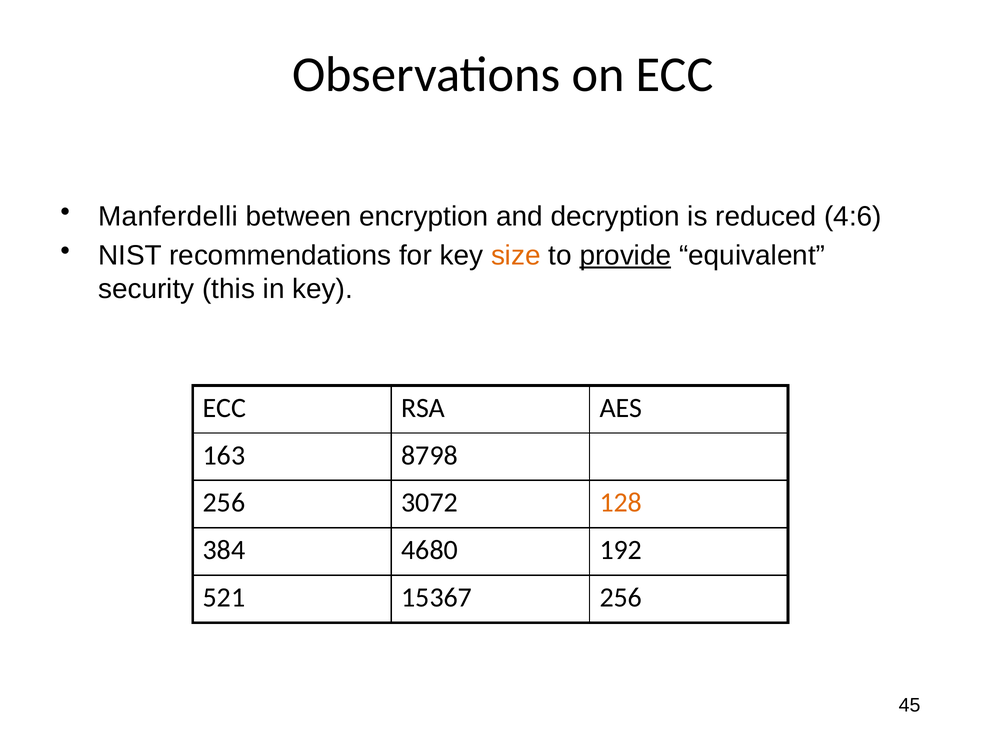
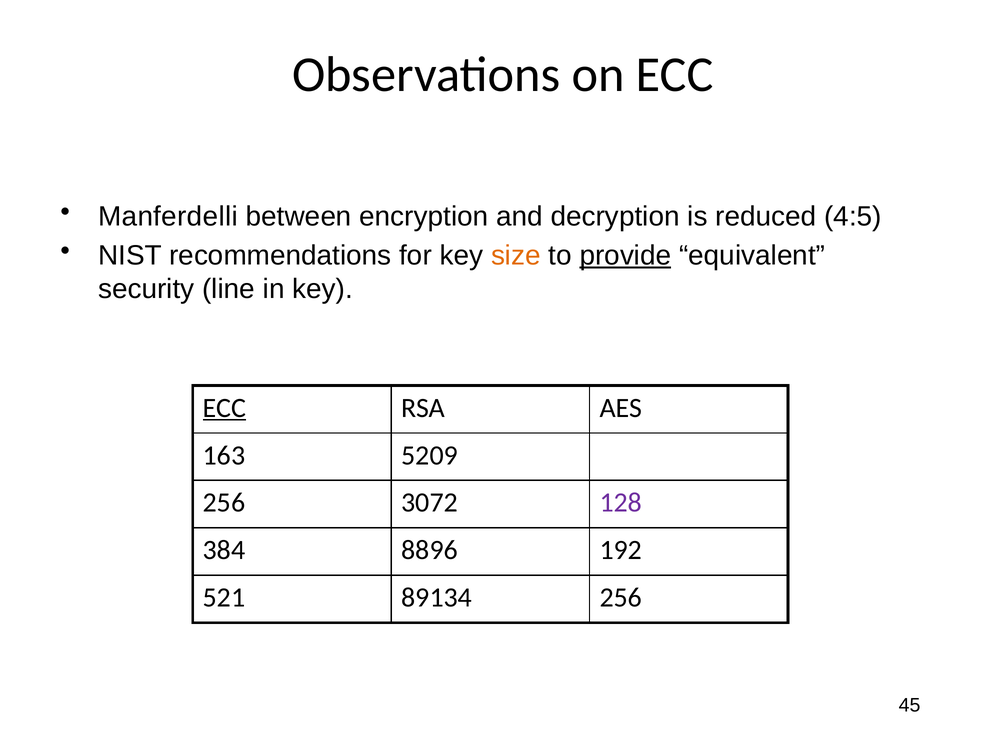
4:6: 4:6 -> 4:5
this: this -> line
ECC at (224, 408) underline: none -> present
8798: 8798 -> 5209
128 colour: orange -> purple
4680: 4680 -> 8896
15367: 15367 -> 89134
